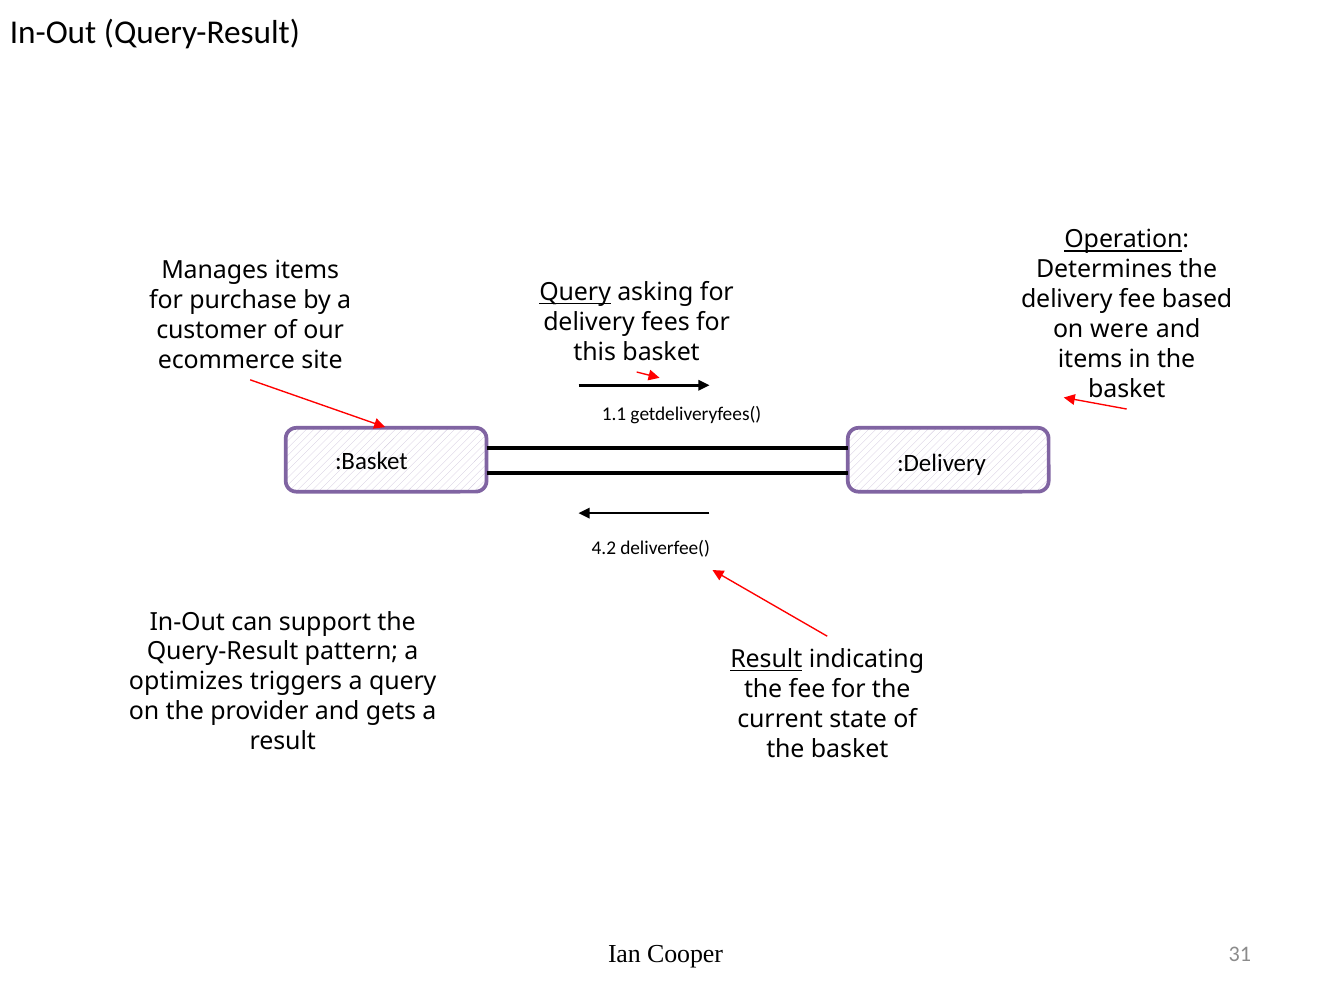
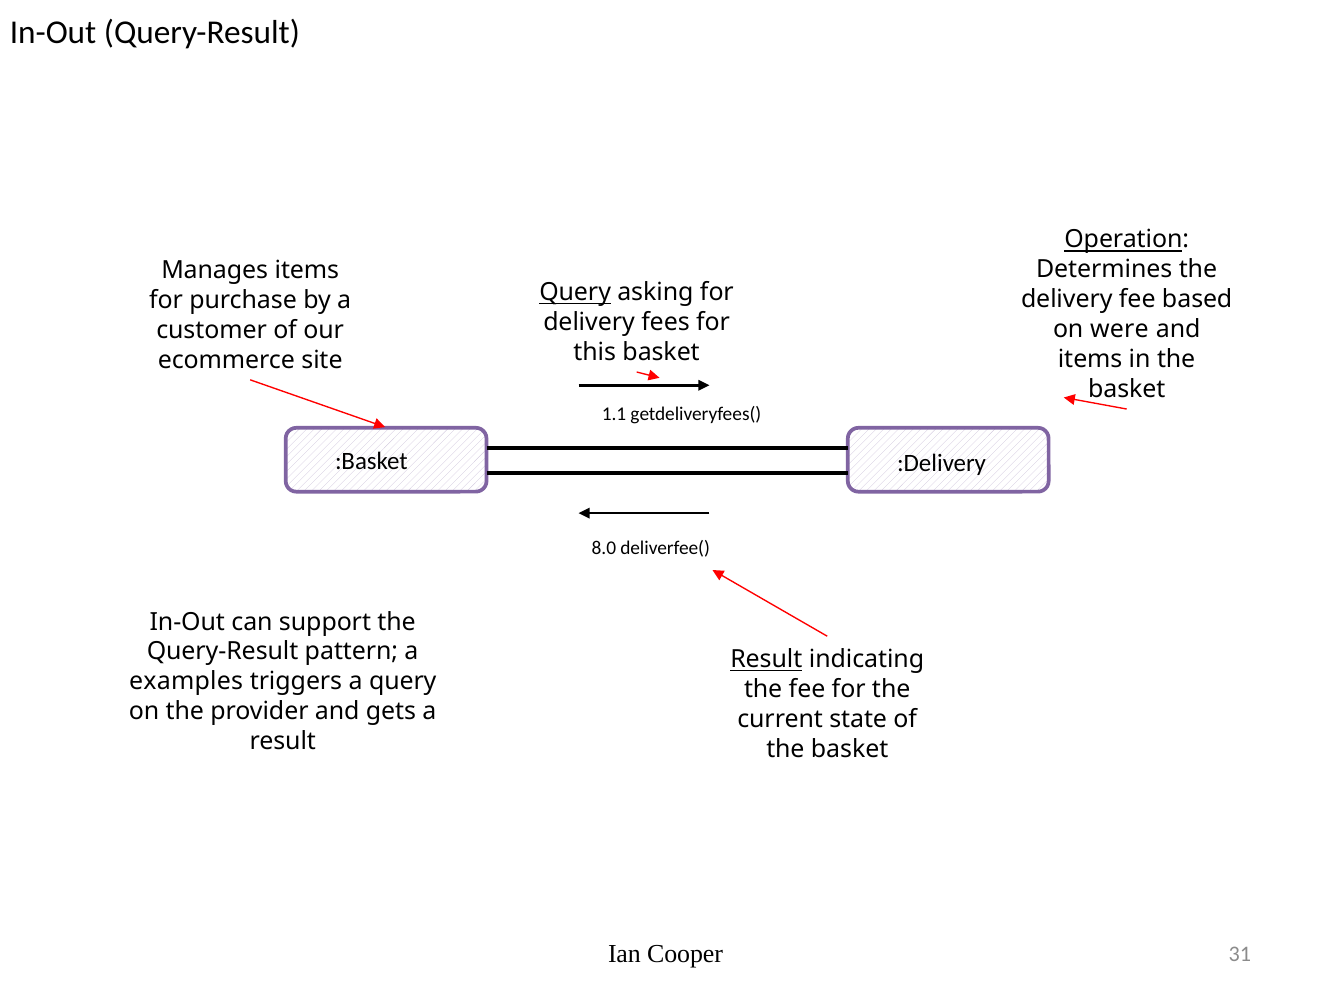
4.2: 4.2 -> 8.0
optimizes: optimizes -> examples
